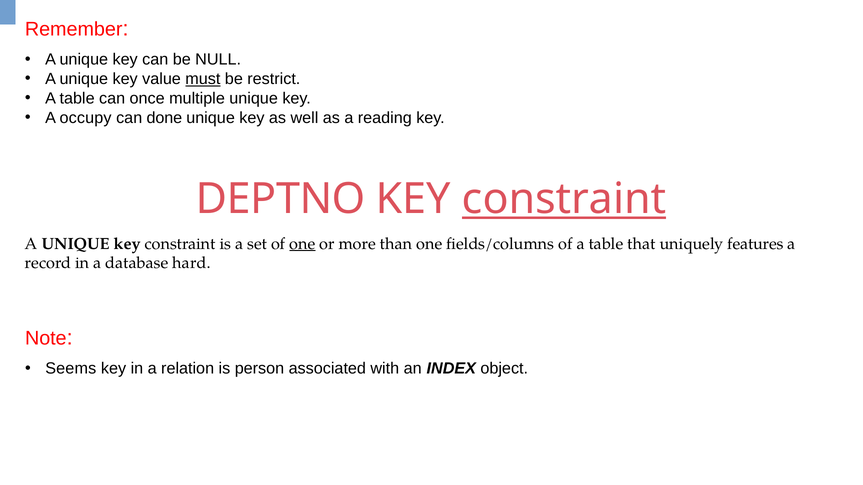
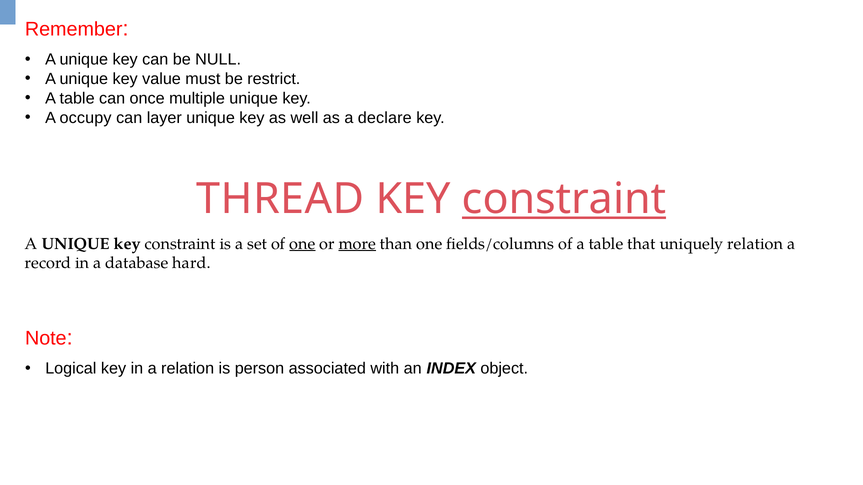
must underline: present -> none
done: done -> layer
reading: reading -> declare
DEPTNO: DEPTNO -> THREAD
more underline: none -> present
uniquely features: features -> relation
Seems: Seems -> Logical
